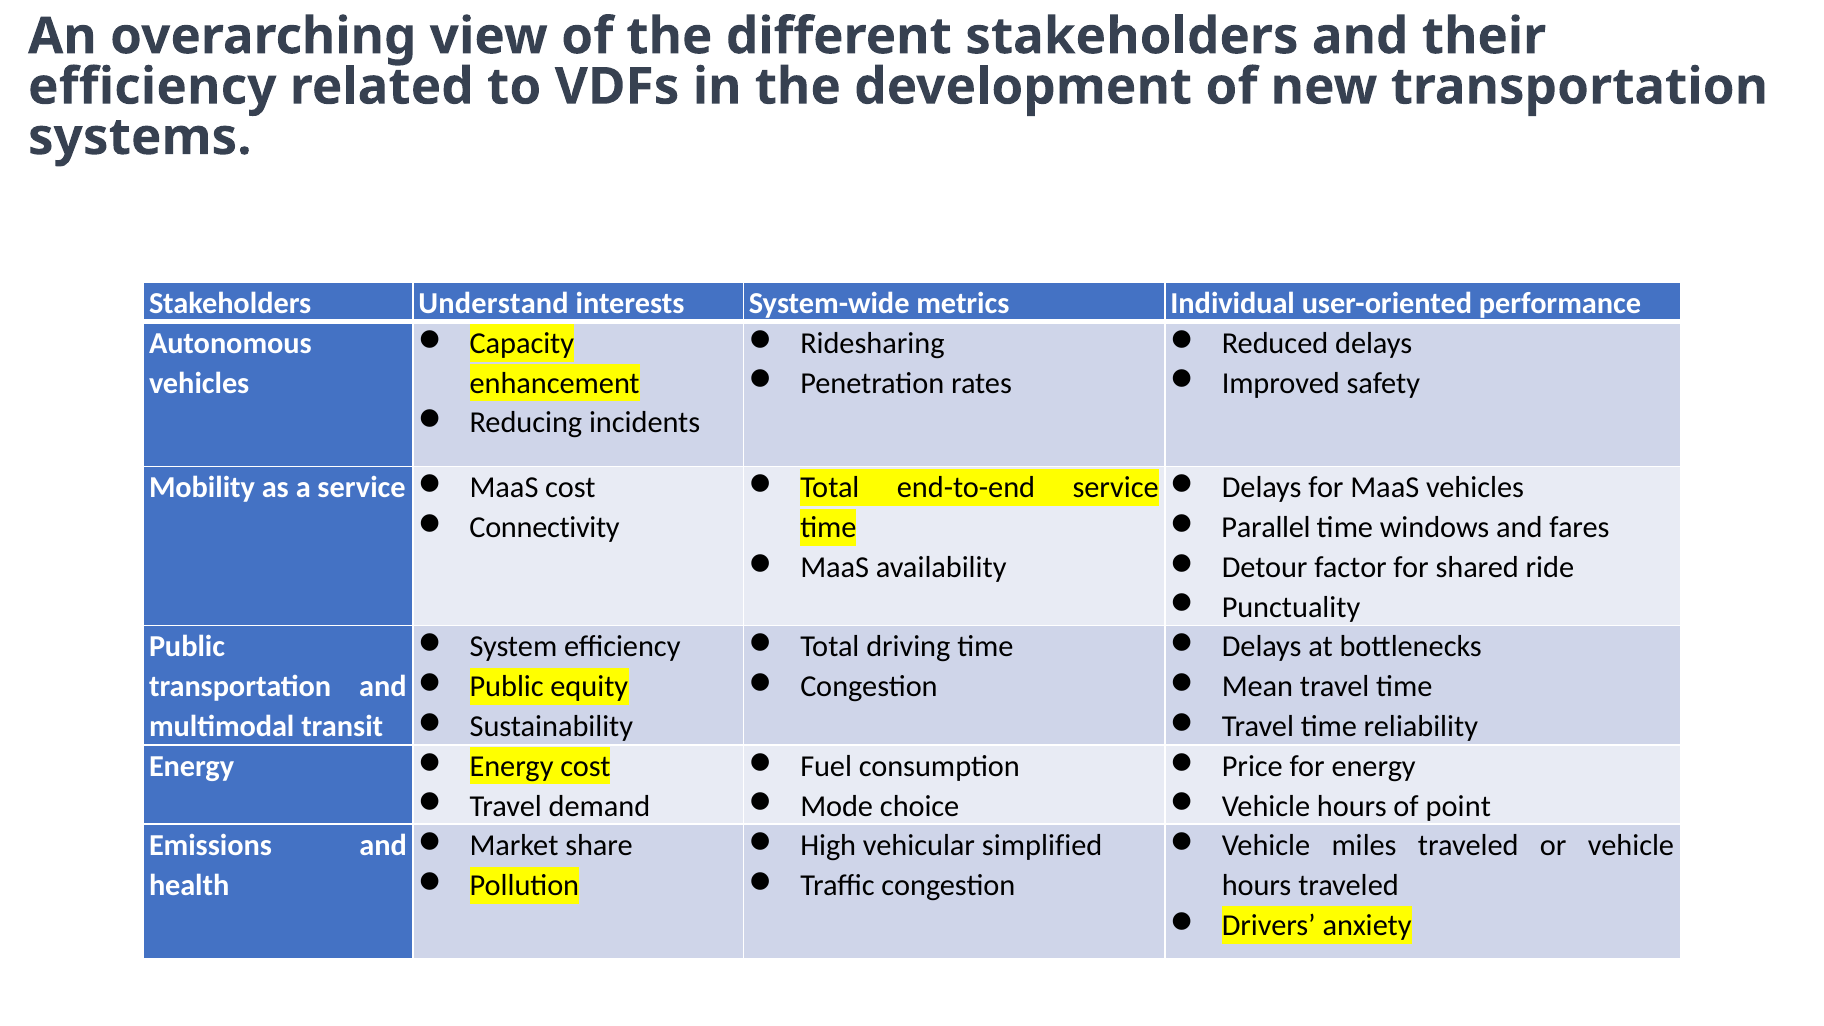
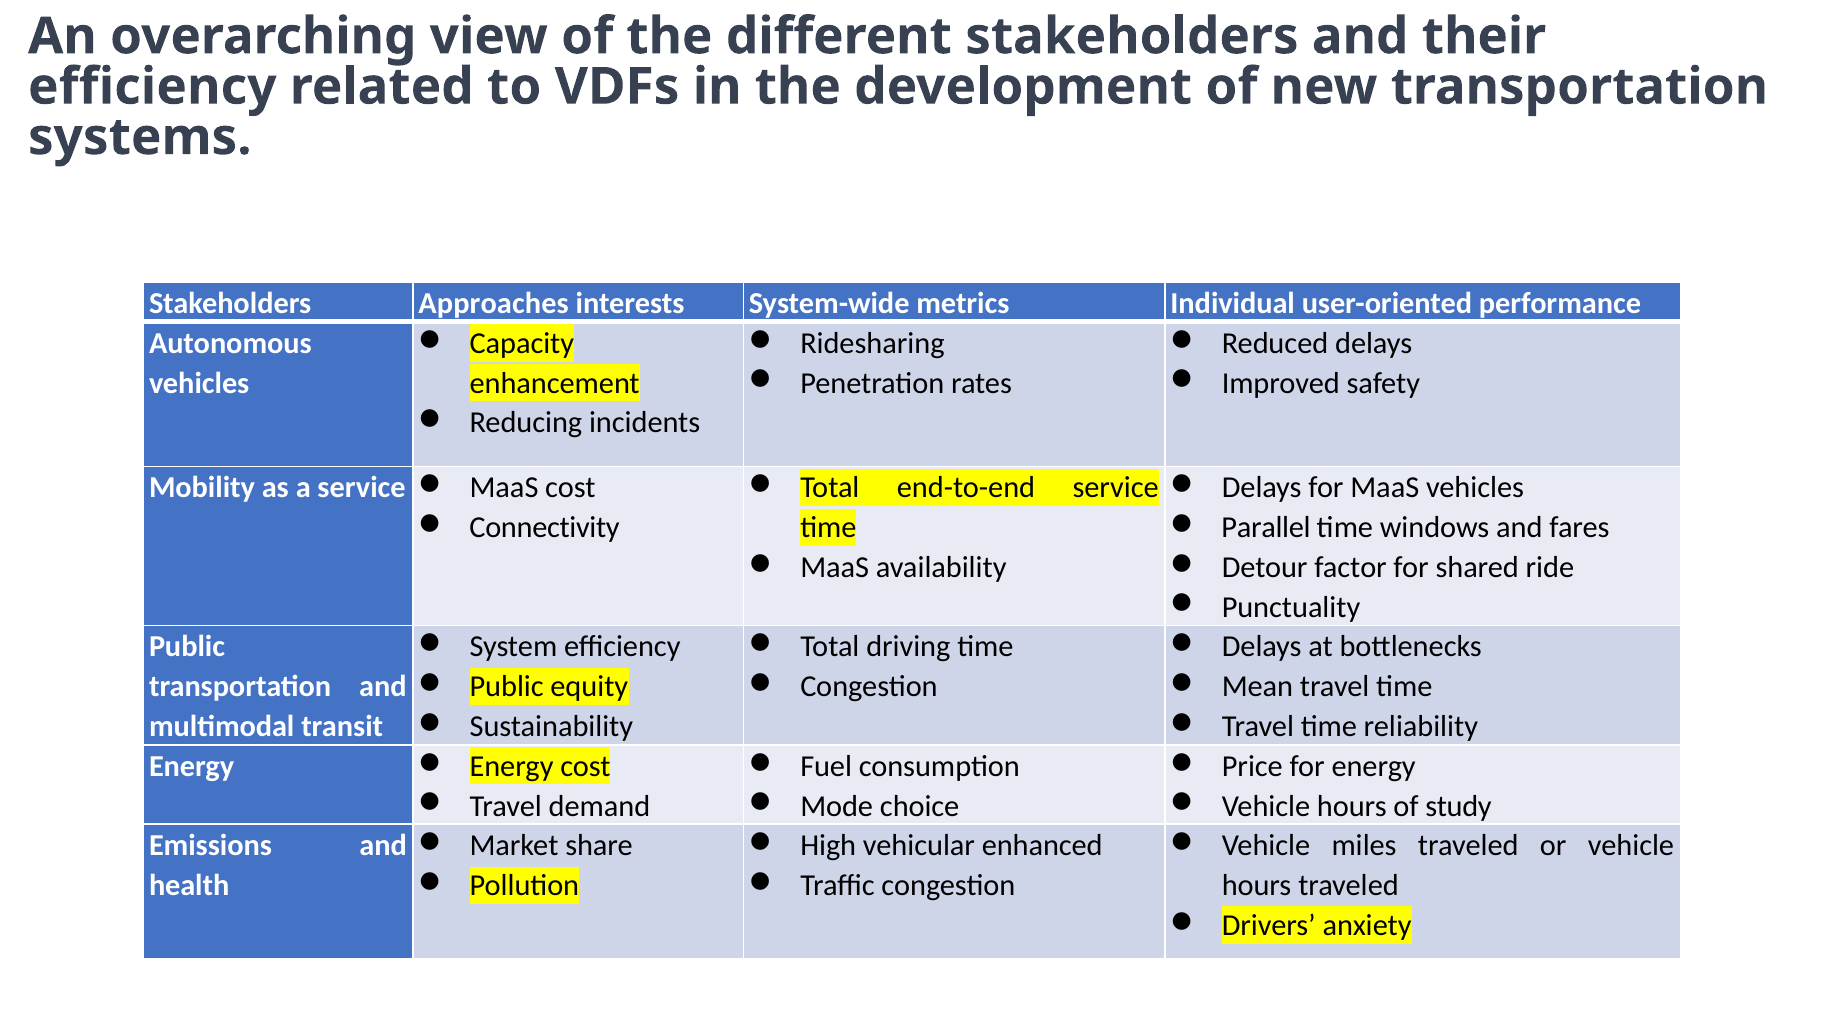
Understand: Understand -> Approaches
point: point -> study
simplified: simplified -> enhanced
